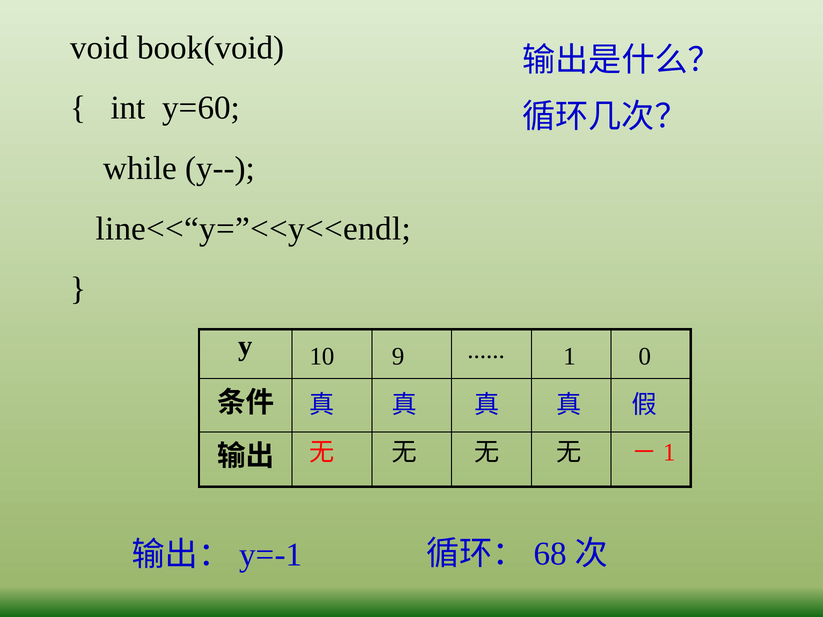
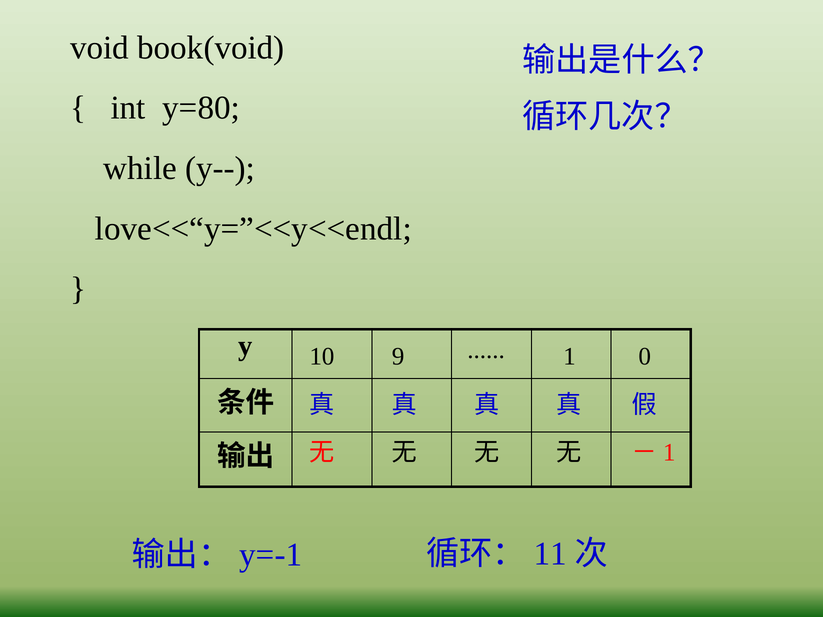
y=60: y=60 -> y=80
line<<“y=”<<y<<endl: line<<“y=”<<y<<endl -> love<<“y=”<<y<<endl
68: 68 -> 11
